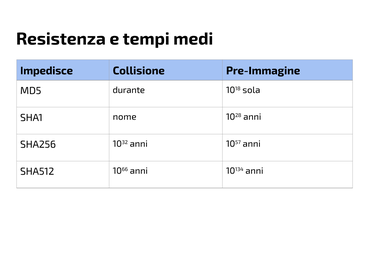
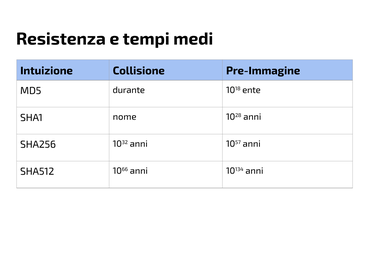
Impedisce: Impedisce -> Intuizione
sola: sola -> ente
